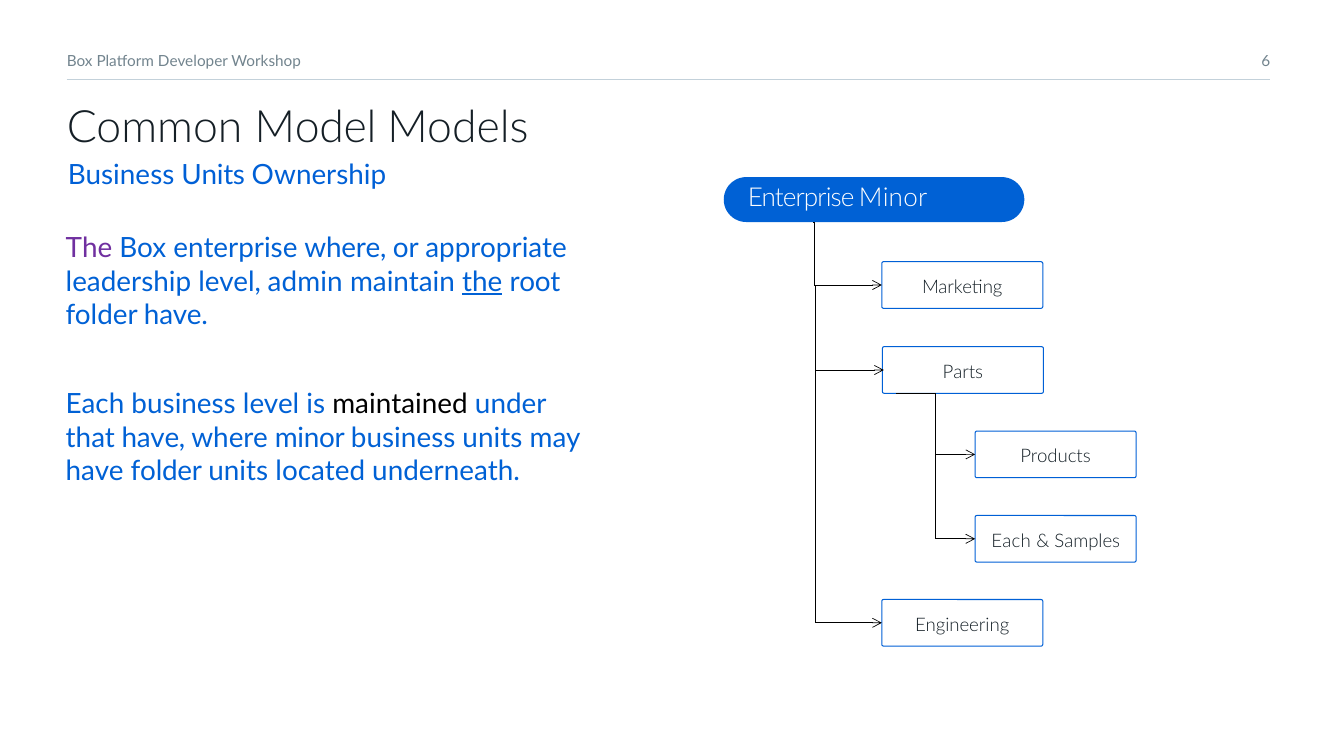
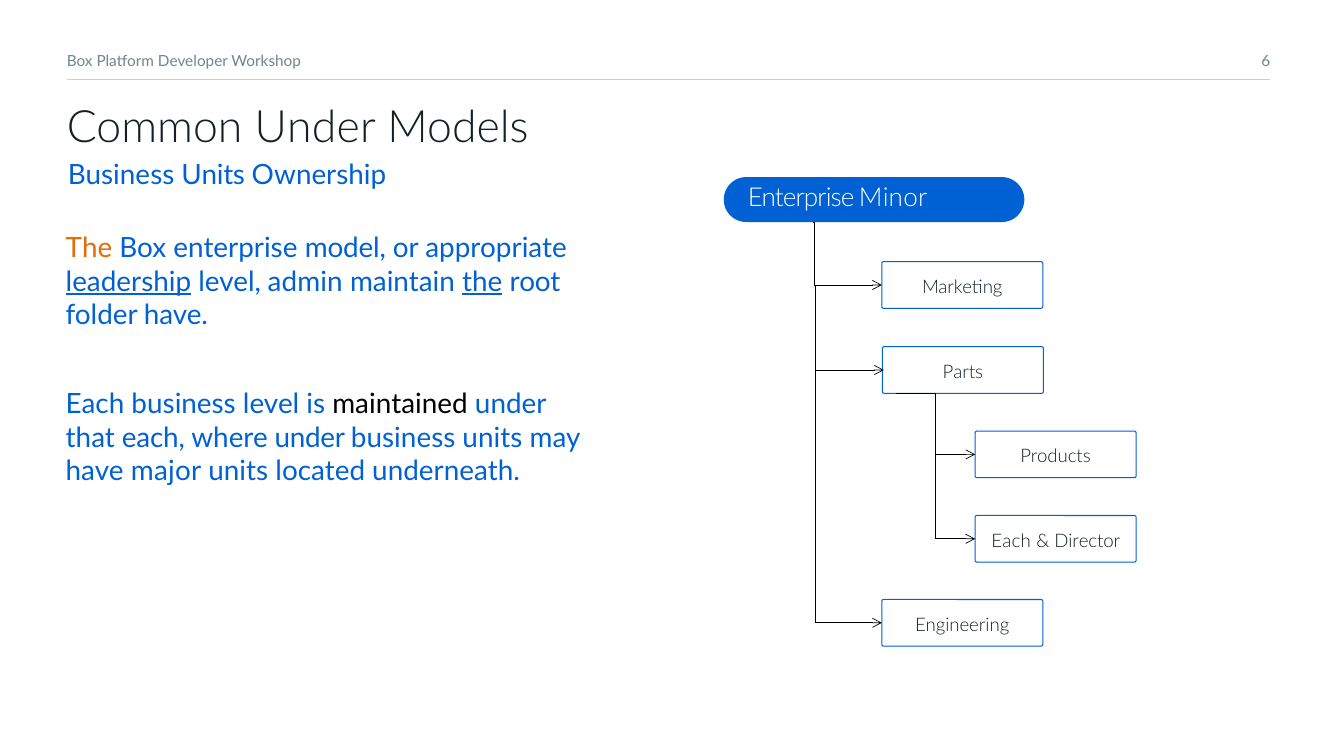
Common Model: Model -> Under
The at (89, 249) colour: purple -> orange
enterprise where: where -> model
leadership underline: none -> present
that have: have -> each
where minor: minor -> under
have folder: folder -> major
Samples: Samples -> Director
